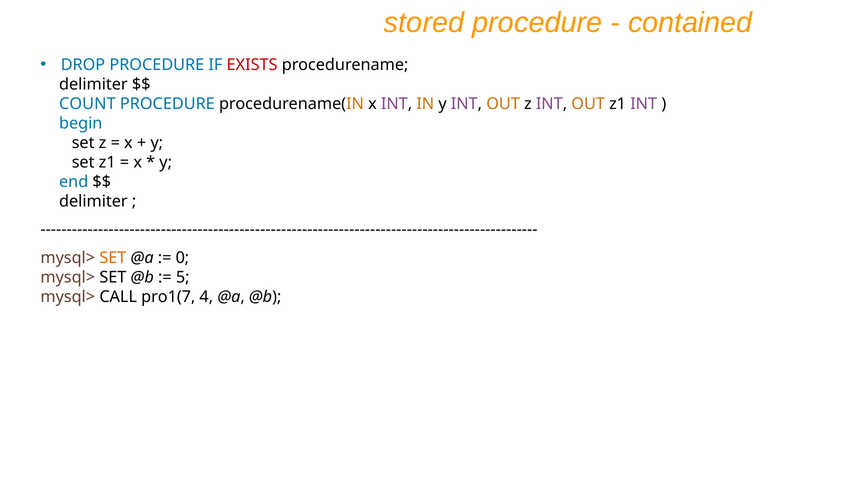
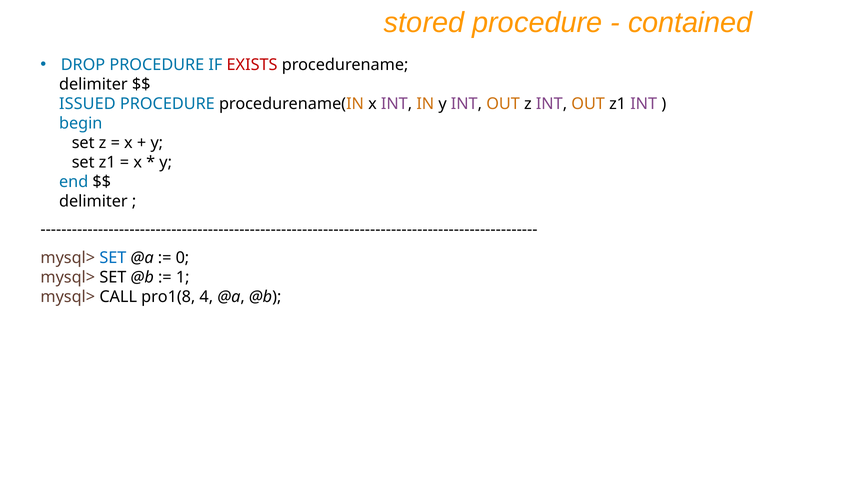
COUNT: COUNT -> ISSUED
SET at (113, 258) colour: orange -> blue
5: 5 -> 1
pro1(7: pro1(7 -> pro1(8
